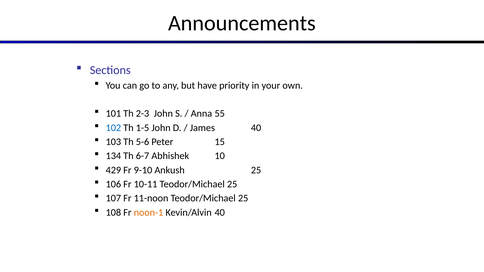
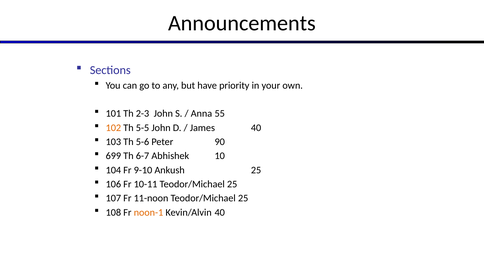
102 colour: blue -> orange
1-5: 1-5 -> 5-5
15: 15 -> 90
134: 134 -> 699
429: 429 -> 104
